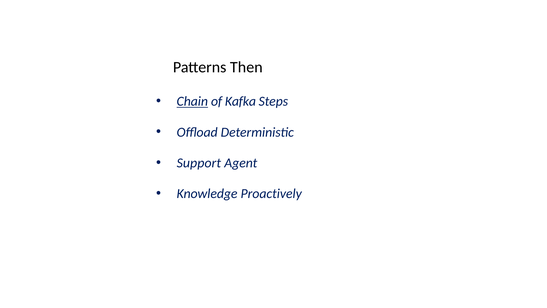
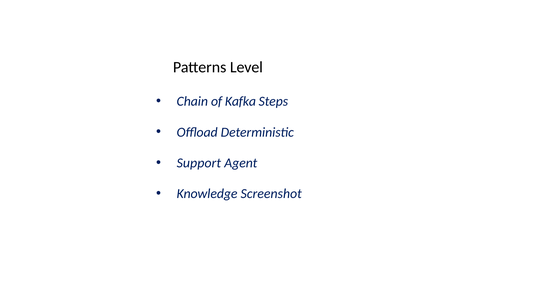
Then: Then -> Level
Chain underline: present -> none
Proactively: Proactively -> Screenshot
